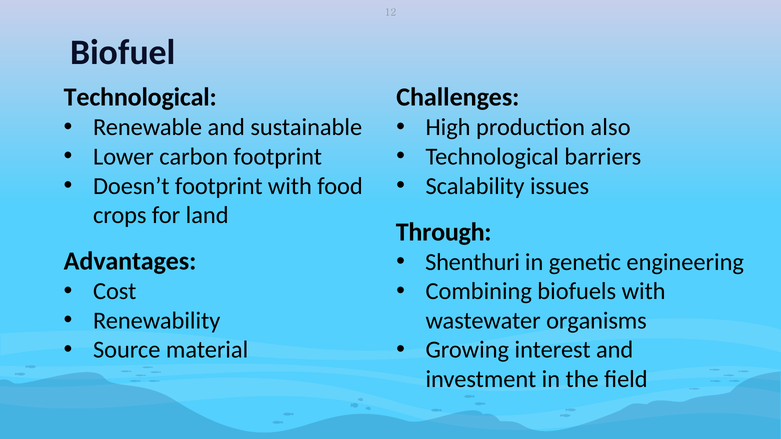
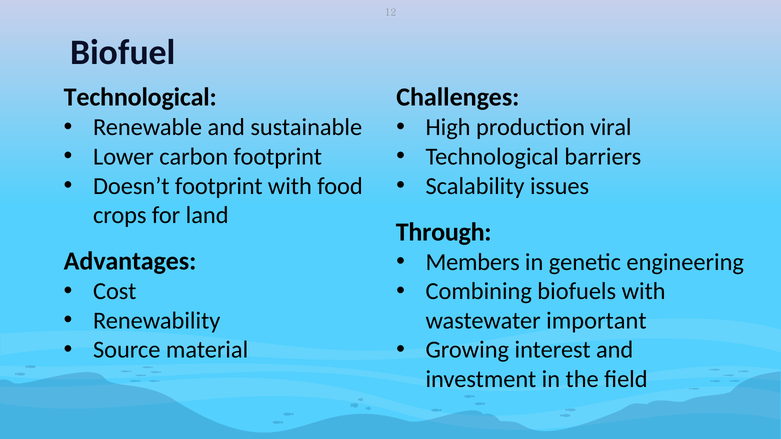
also: also -> viral
Shenthuri: Shenthuri -> Members
organisms: organisms -> important
